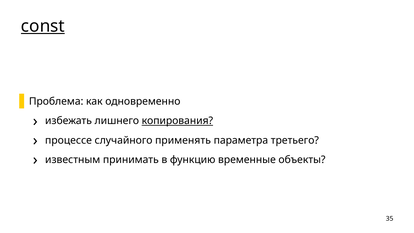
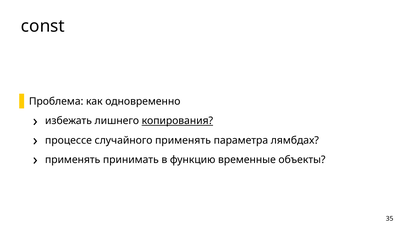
const underline: present -> none
третьего: третьего -> лямбдах
известным at (73, 160): известным -> применять
